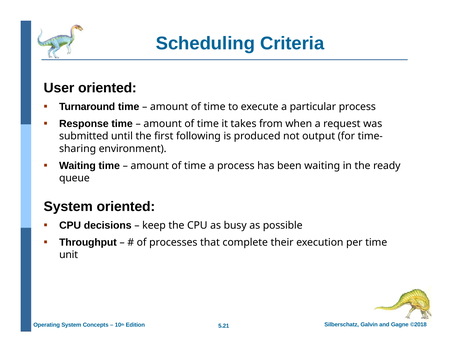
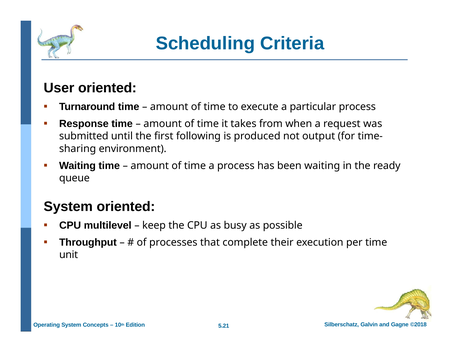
decisions: decisions -> multilevel
